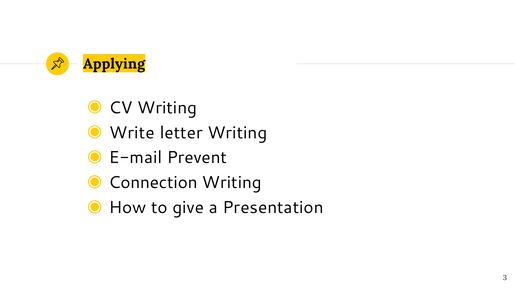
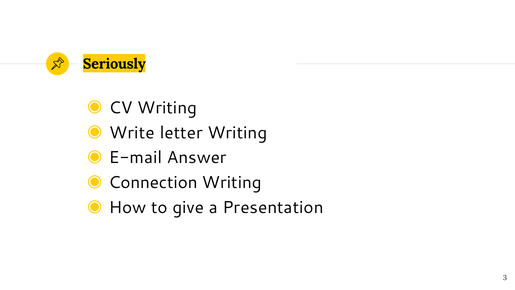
Applying: Applying -> Seriously
Prevent: Prevent -> Answer
